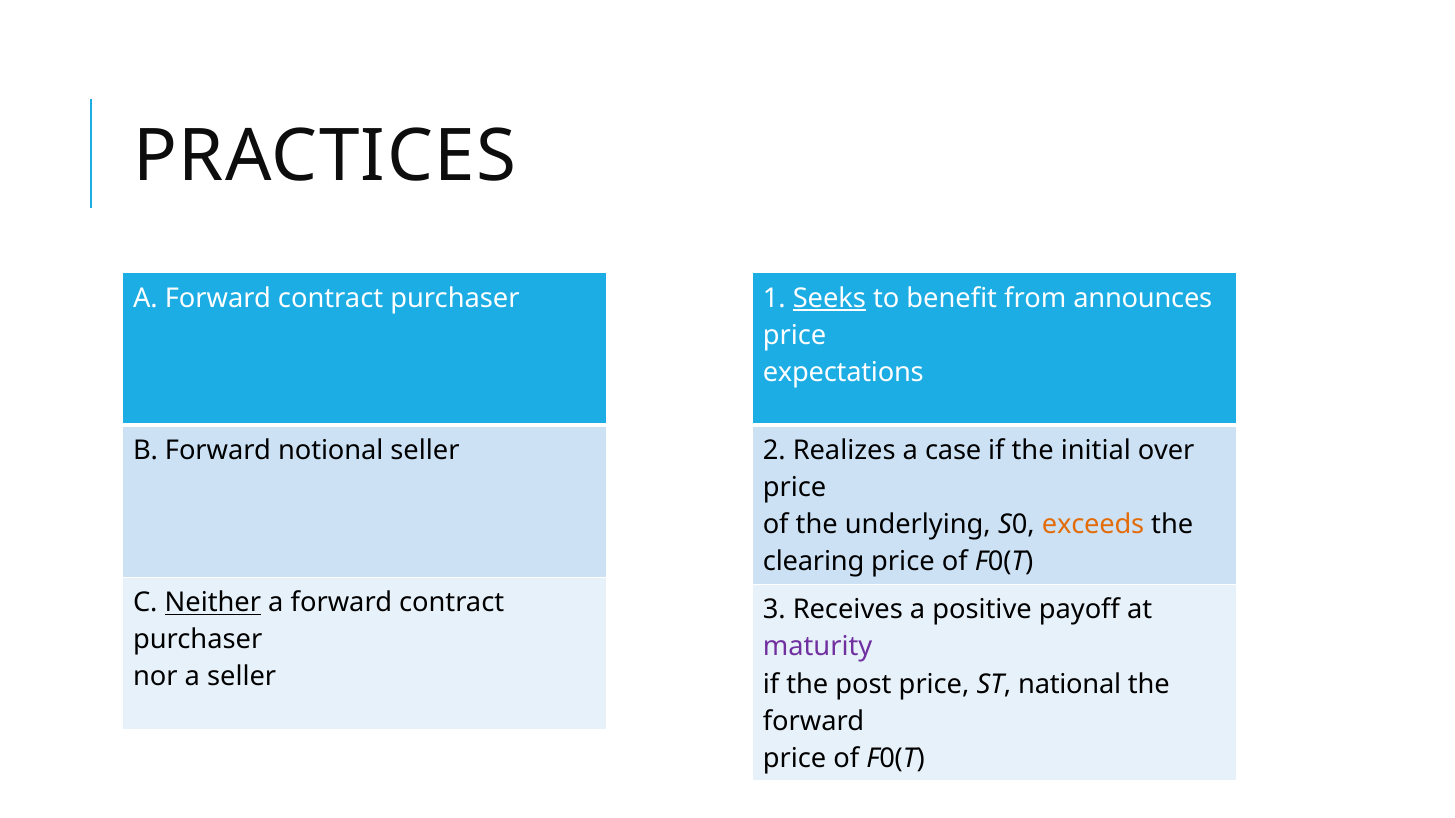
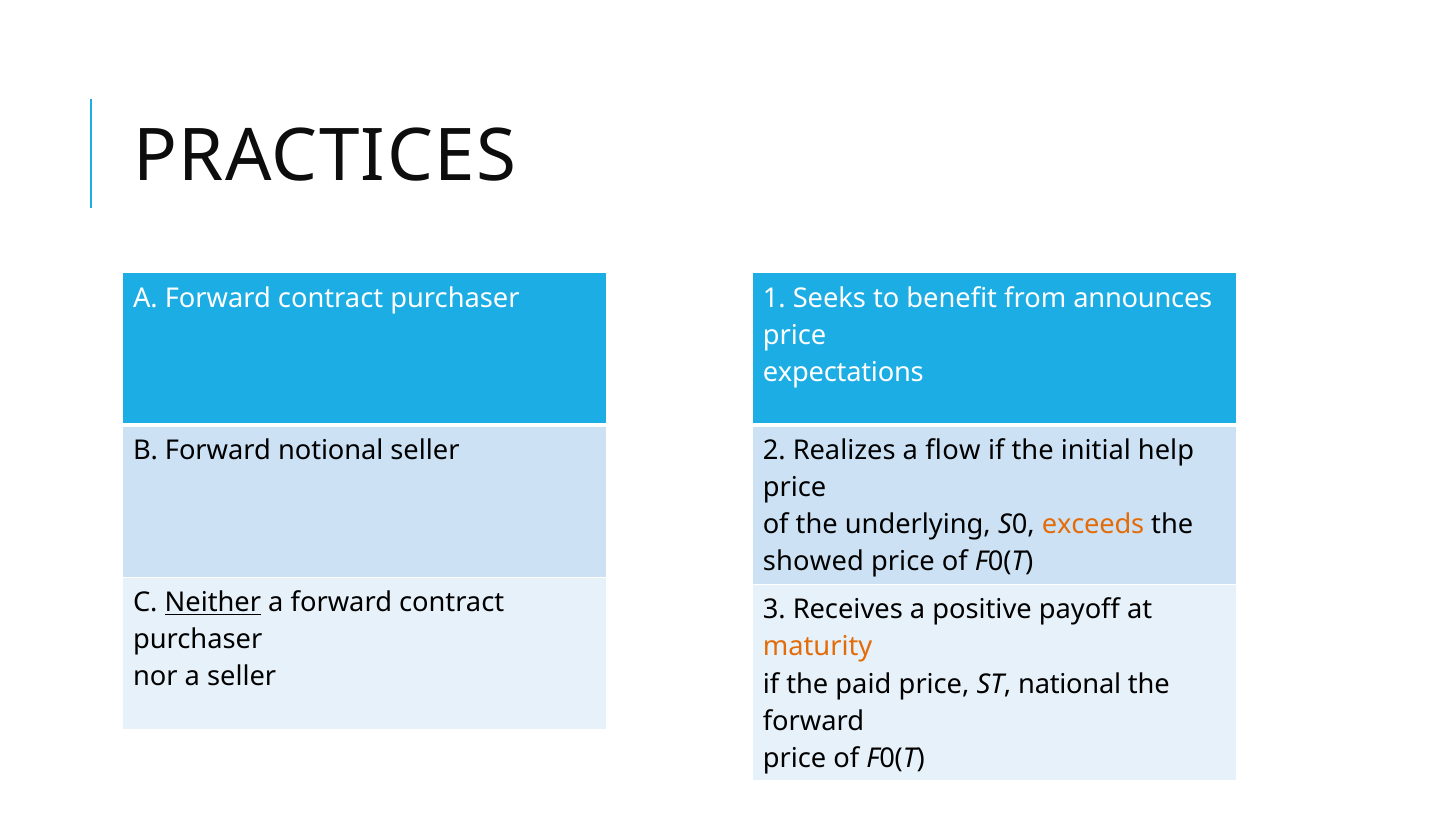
Seeks underline: present -> none
case: case -> flow
over: over -> help
clearing: clearing -> showed
maturity colour: purple -> orange
post: post -> paid
